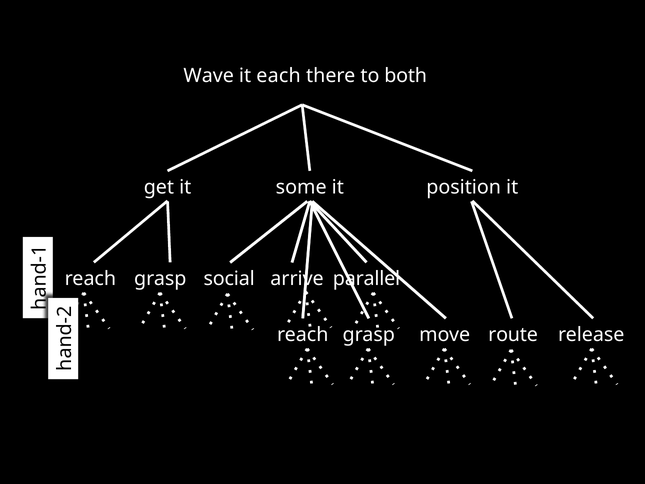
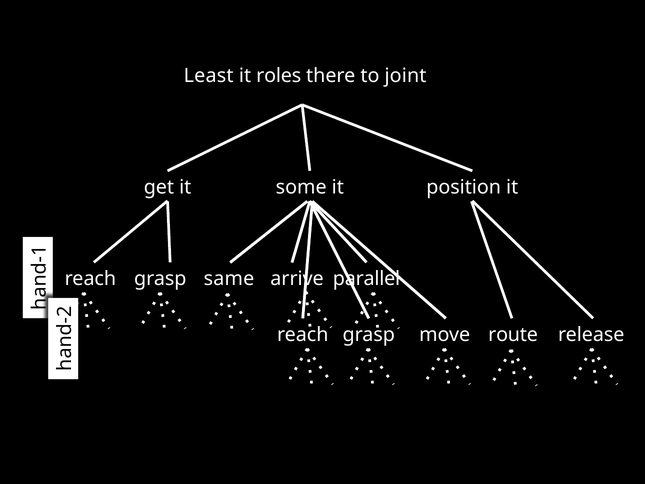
Wave: Wave -> Least
each: each -> roles
both: both -> joint
social: social -> same
